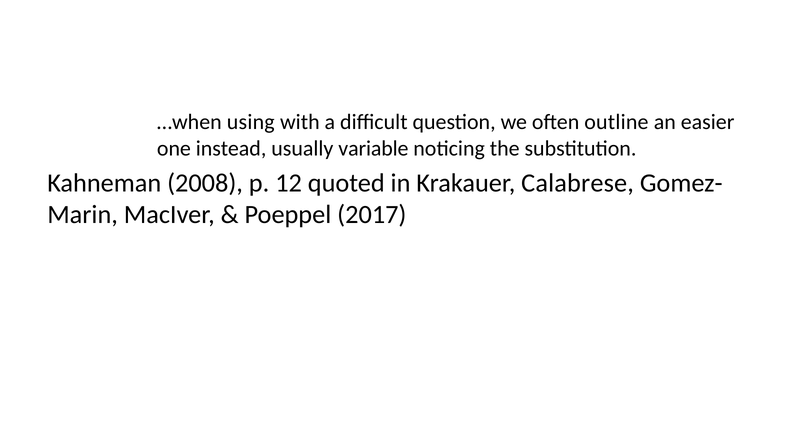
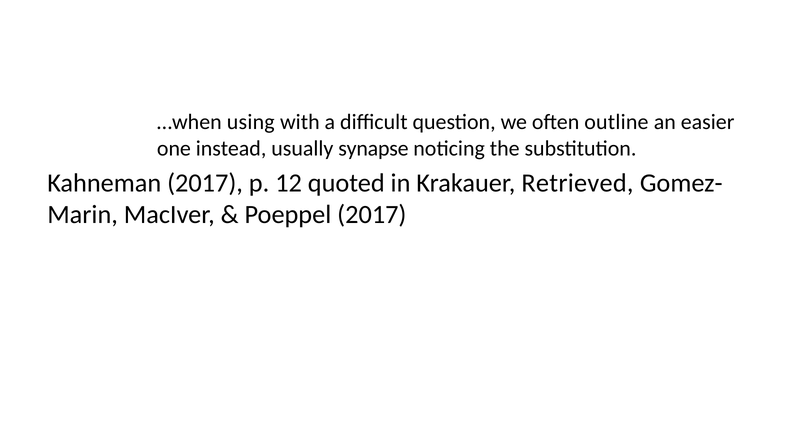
variable: variable -> synapse
Kahneman 2008: 2008 -> 2017
Calabrese: Calabrese -> Retrieved
